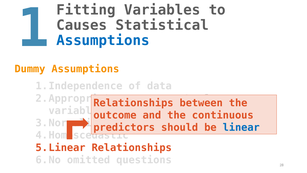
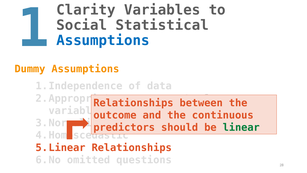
Fitting: Fitting -> Clarity
Causes: Causes -> Social
linear colour: blue -> green
